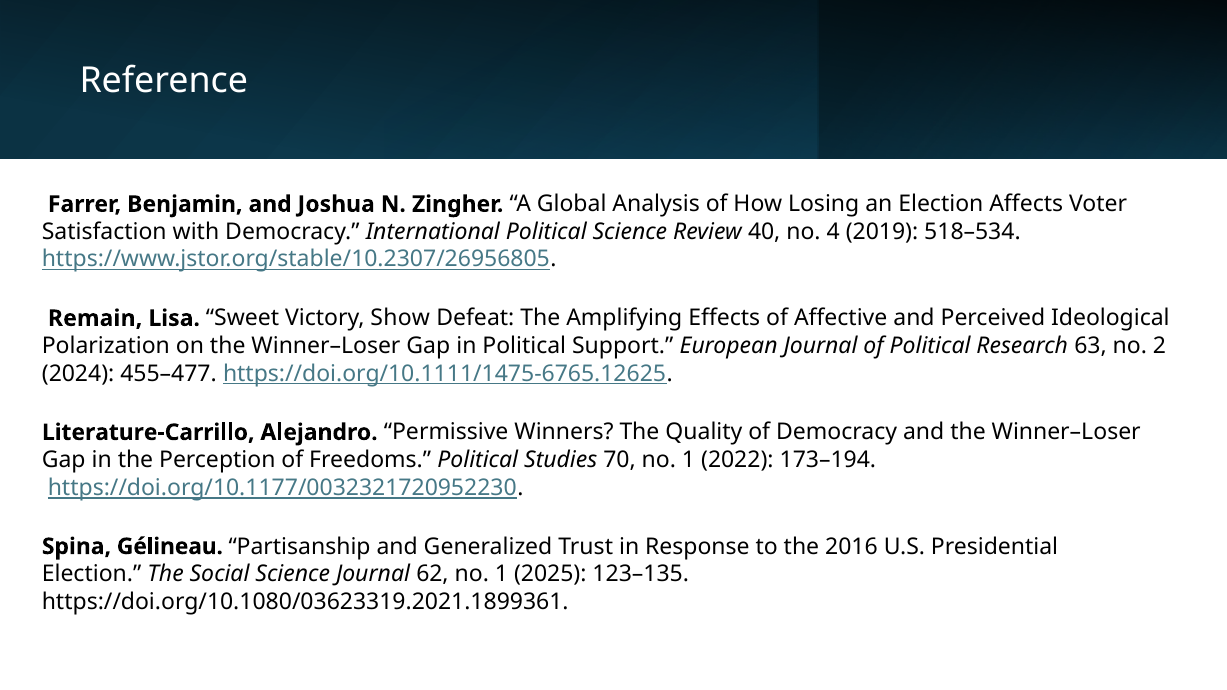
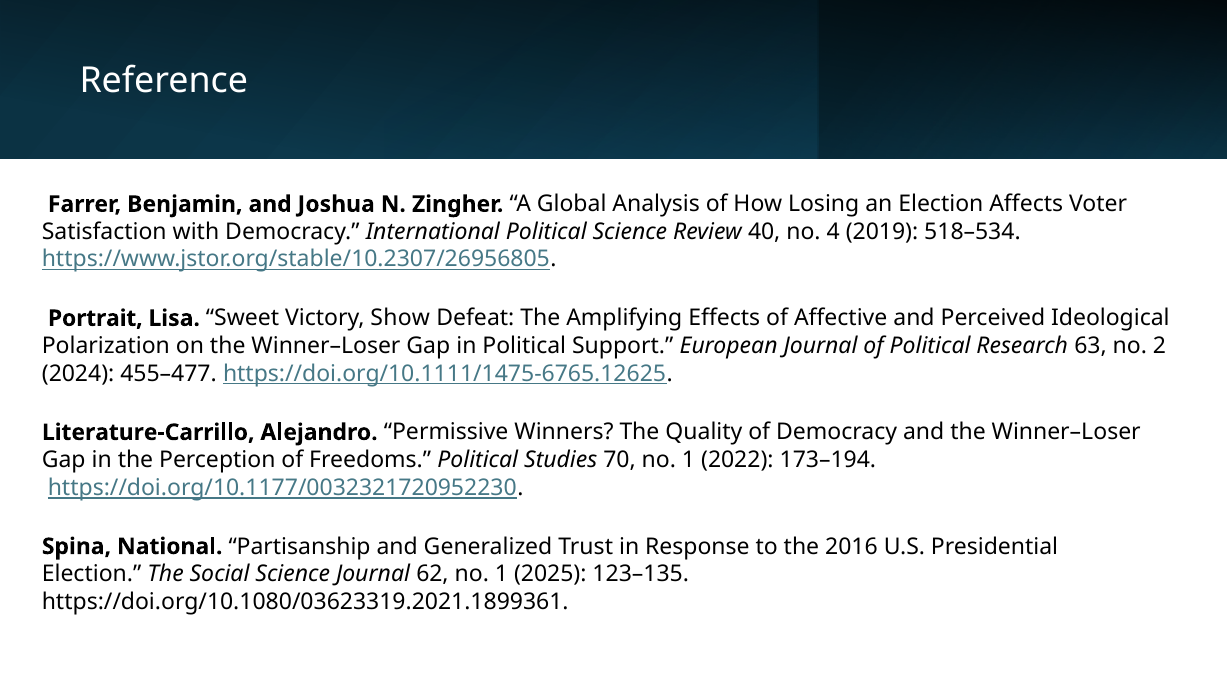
Remain: Remain -> Portrait
Gélineau: Gélineau -> National
